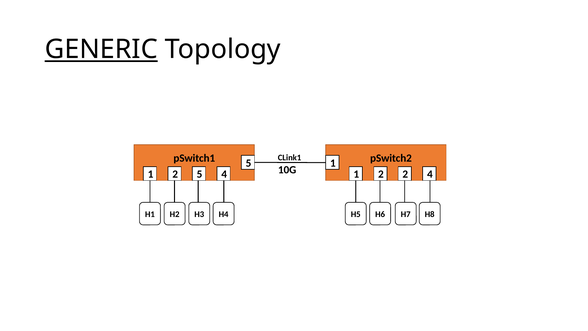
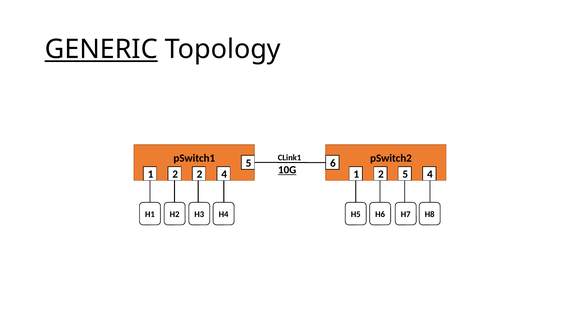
5 1: 1 -> 6
10G underline: none -> present
2 5: 5 -> 2
2 2: 2 -> 5
